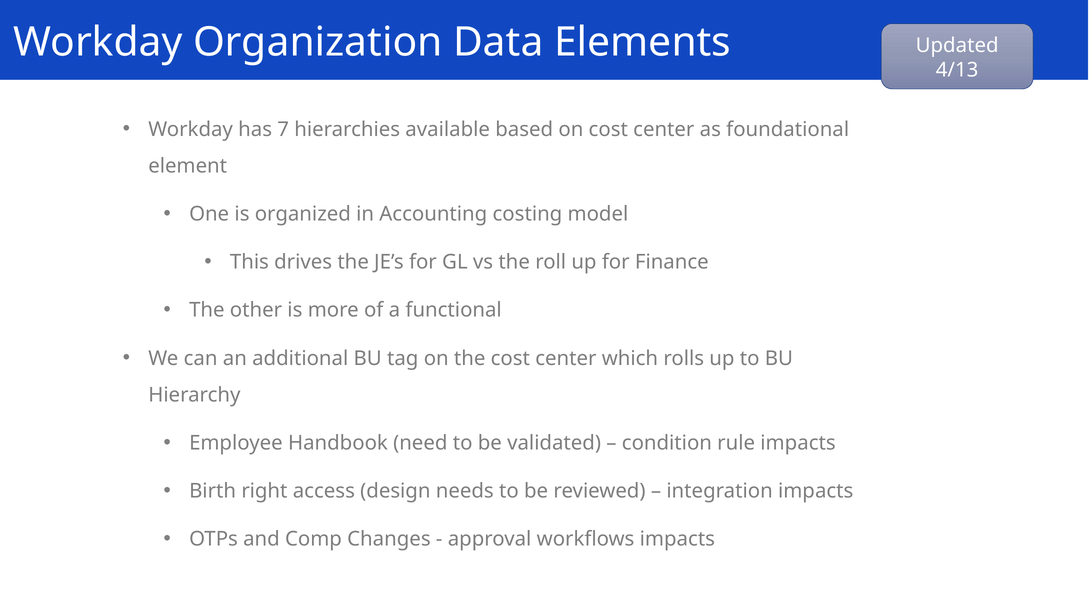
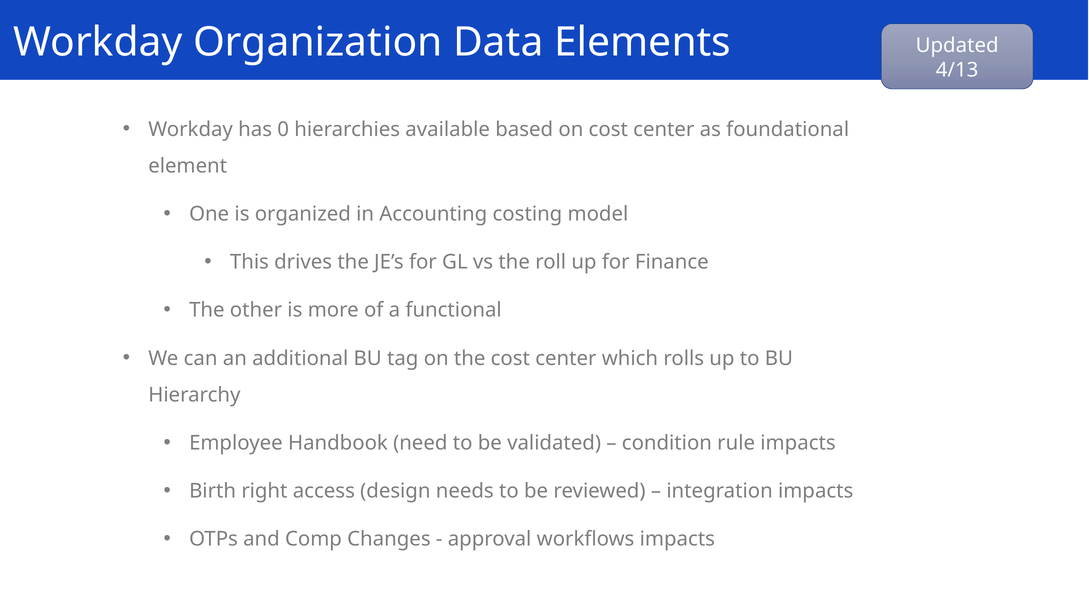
7: 7 -> 0
